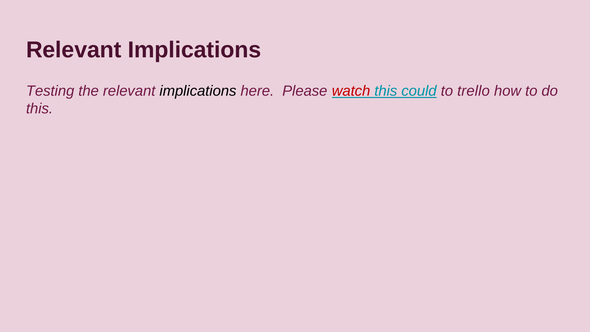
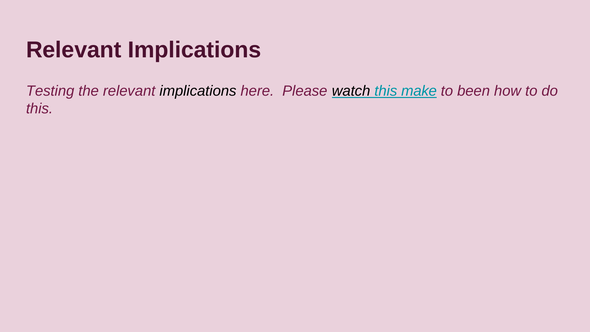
watch colour: red -> black
could: could -> make
trello: trello -> been
